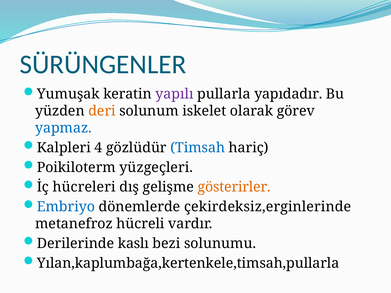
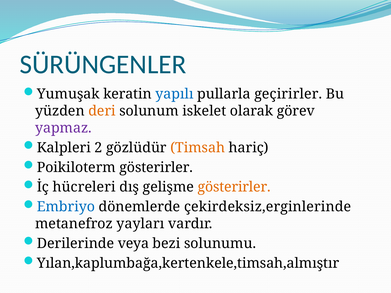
yapılı colour: purple -> blue
yapıdadır: yapıdadır -> geçirirler
yapmaz colour: blue -> purple
4: 4 -> 2
Timsah colour: blue -> orange
Poikiloterm yüzgeçleri: yüzgeçleri -> gösterirler
hücreli: hücreli -> yayları
kaslı: kaslı -> veya
Yılan,kaplumbağa,kertenkele,timsah,pullarla: Yılan,kaplumbağa,kertenkele,timsah,pullarla -> Yılan,kaplumbağa,kertenkele,timsah,almıştır
